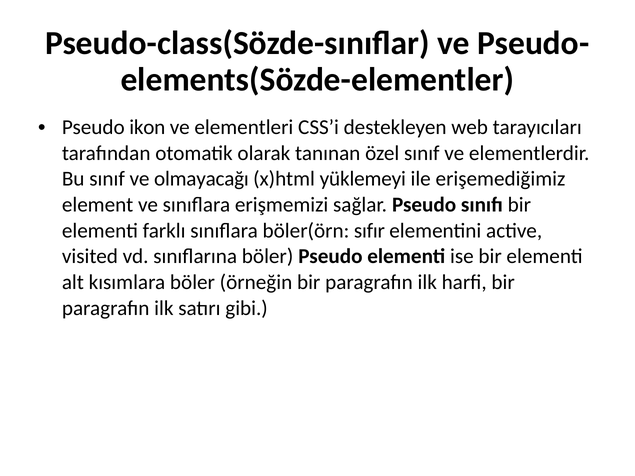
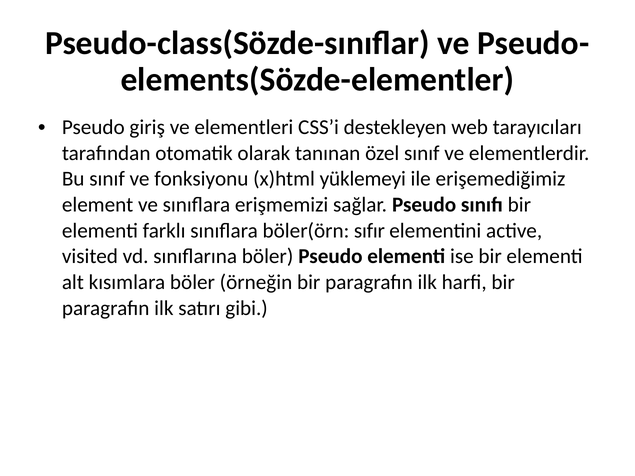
ikon: ikon -> giriş
olmayacağı: olmayacağı -> fonksiyonu
